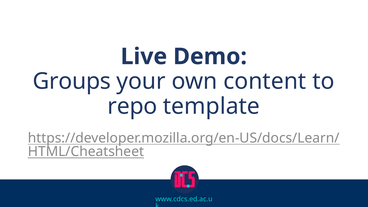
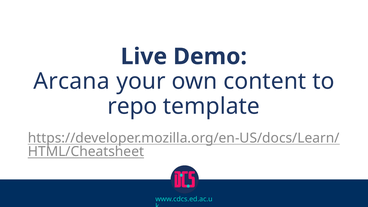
Groups: Groups -> Arcana
